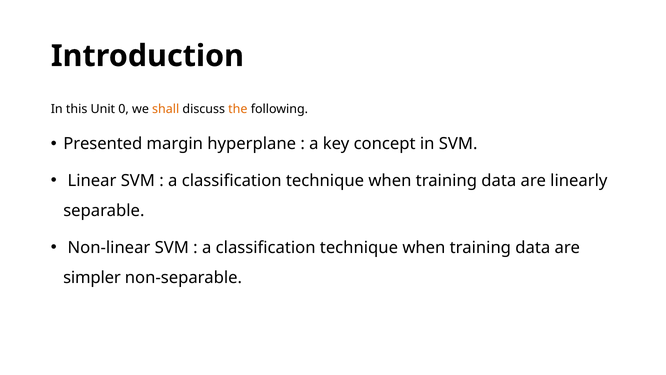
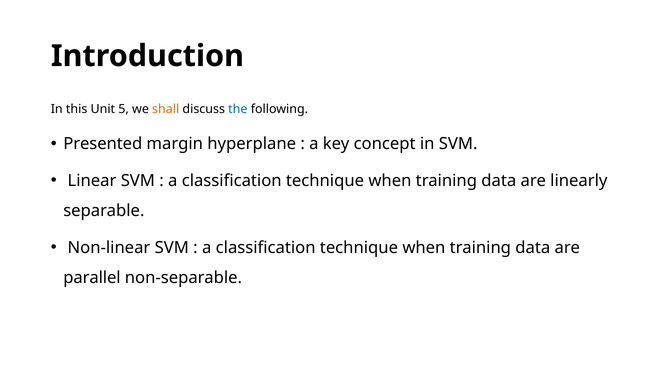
0: 0 -> 5
the colour: orange -> blue
simpler: simpler -> parallel
